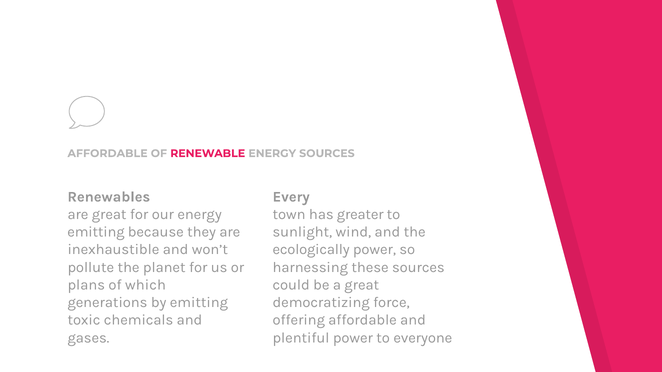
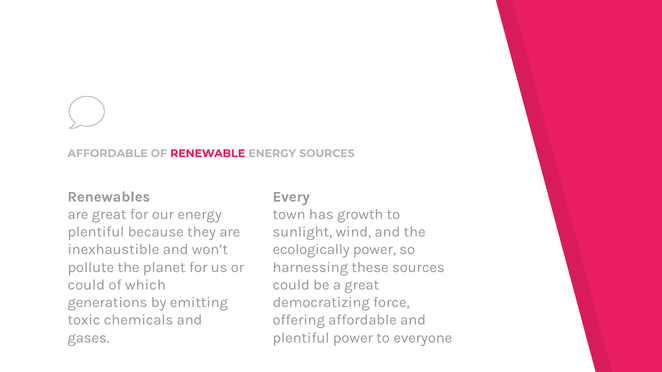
greater: greater -> growth
emitting at (96, 232): emitting -> plentiful
plans at (86, 285): plans -> could
